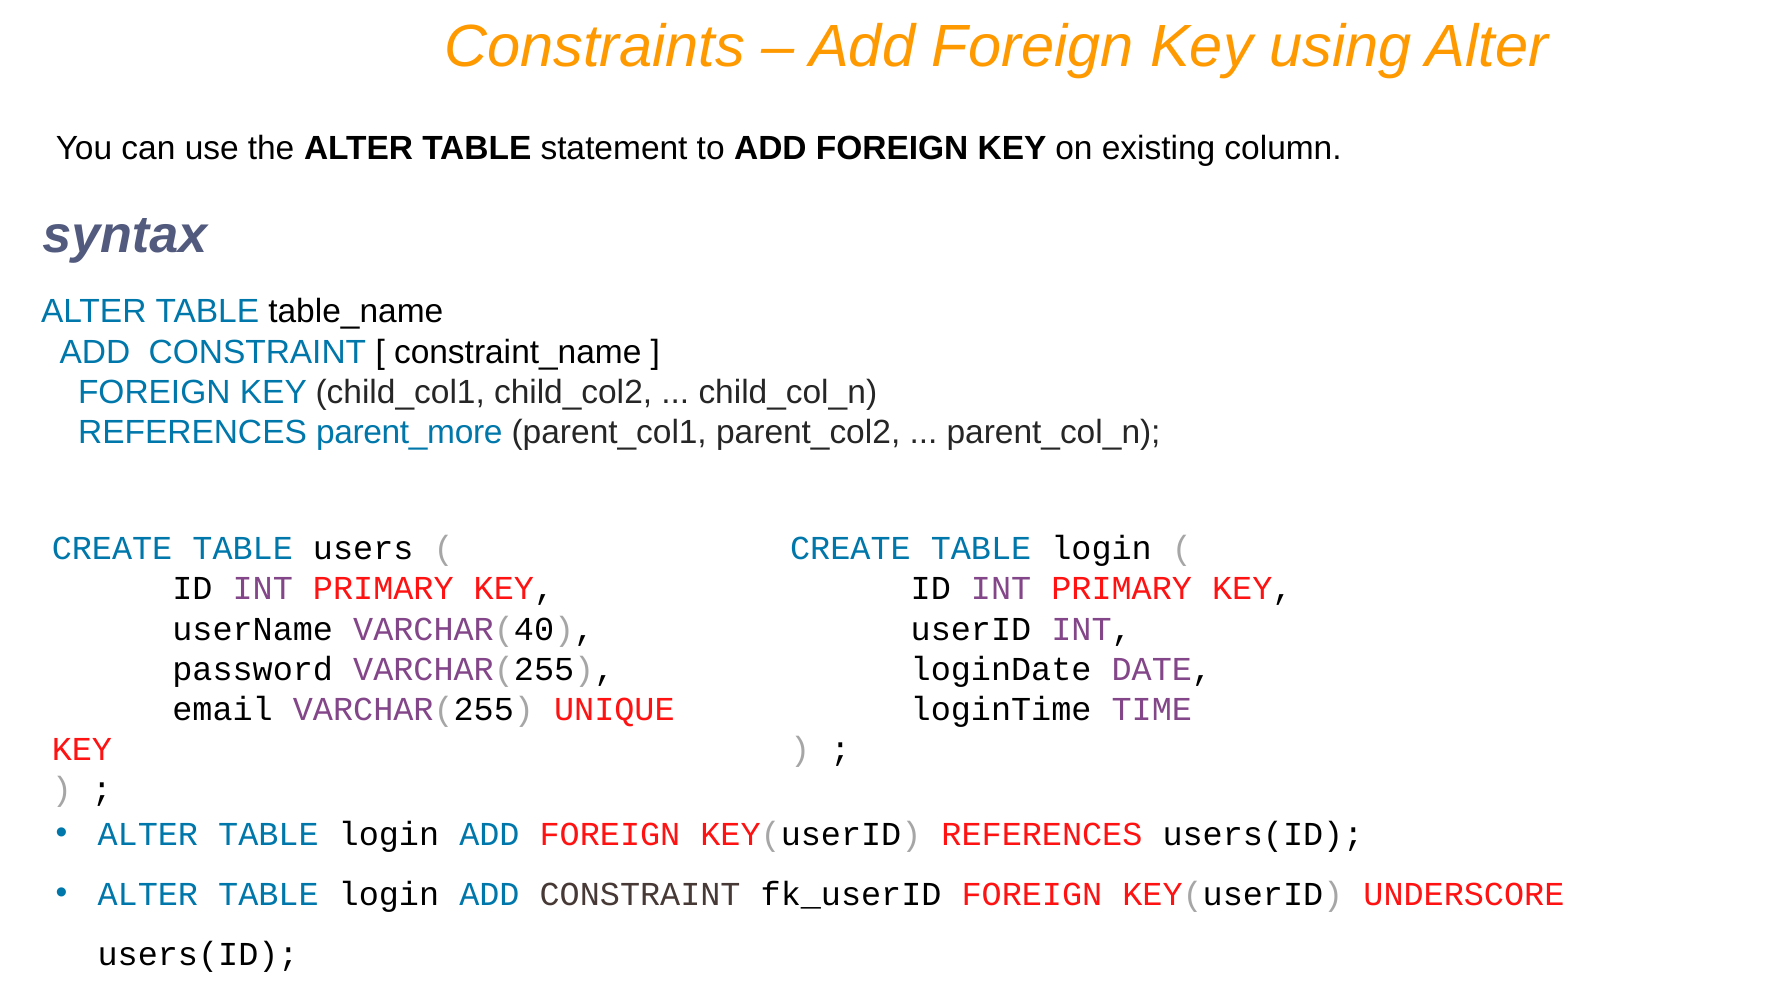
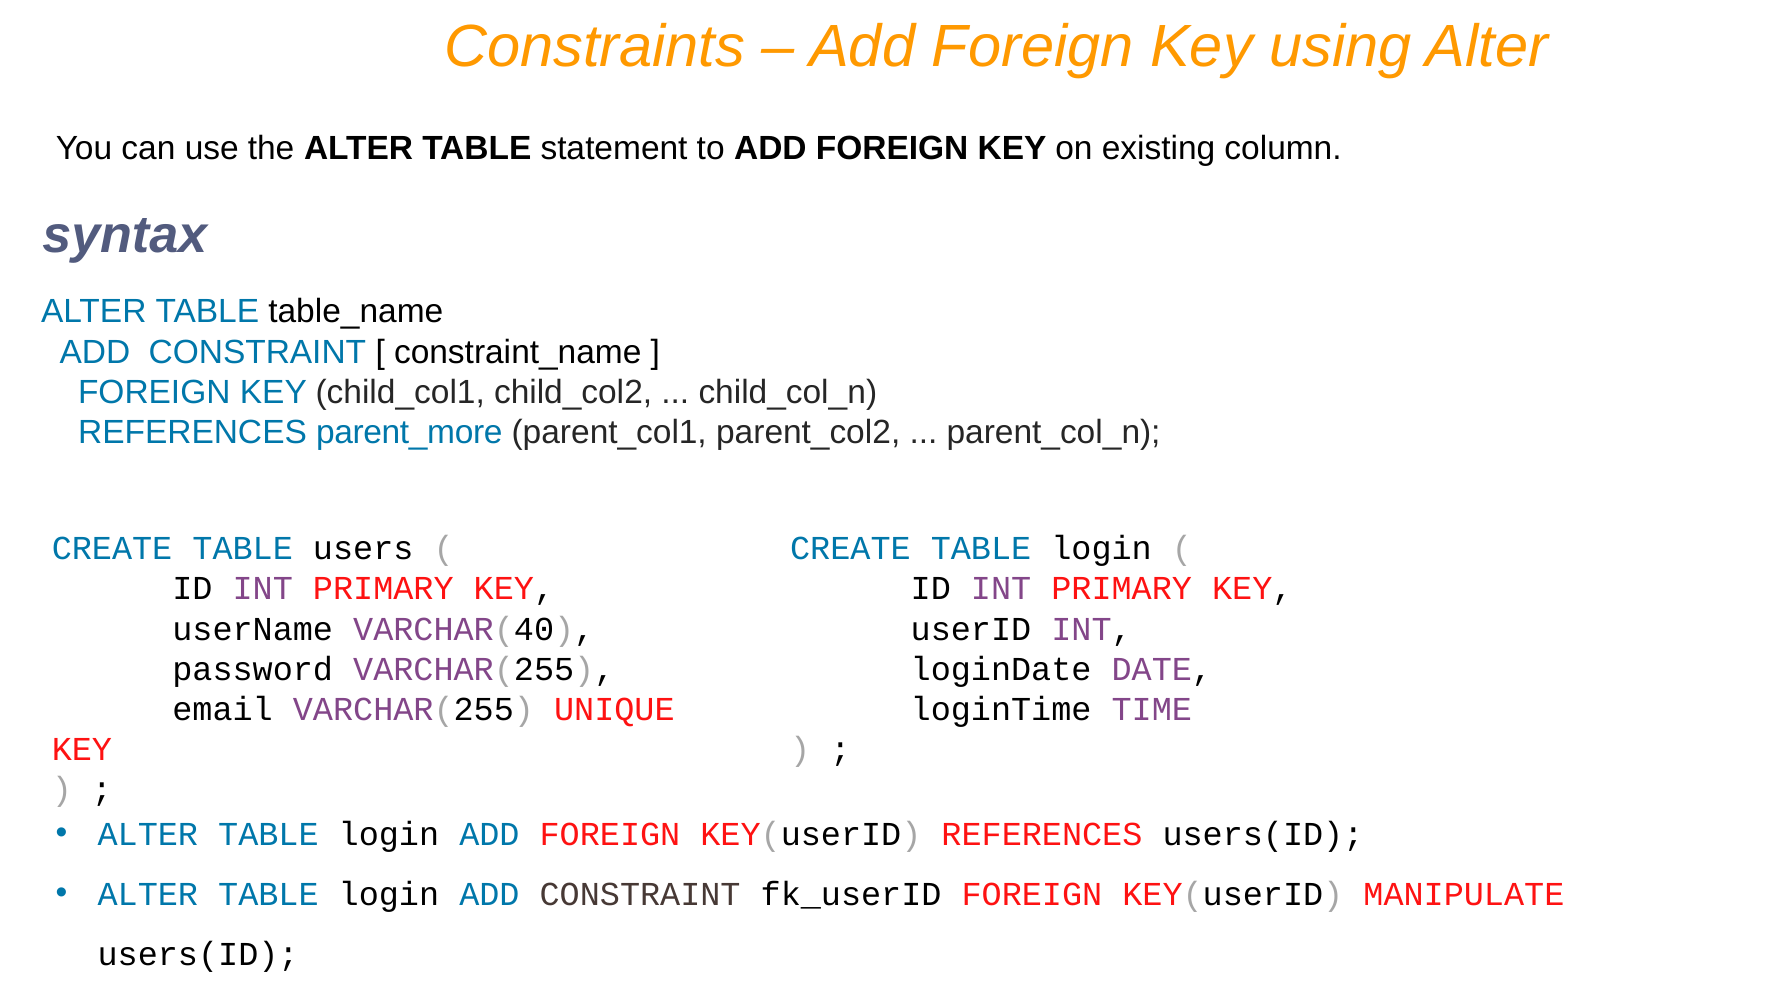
UNDERSCORE: UNDERSCORE -> MANIPULATE
